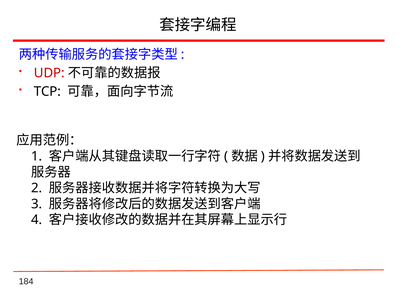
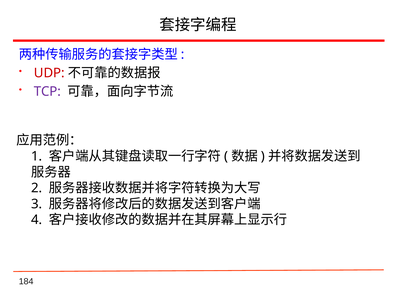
TCP colour: black -> purple
